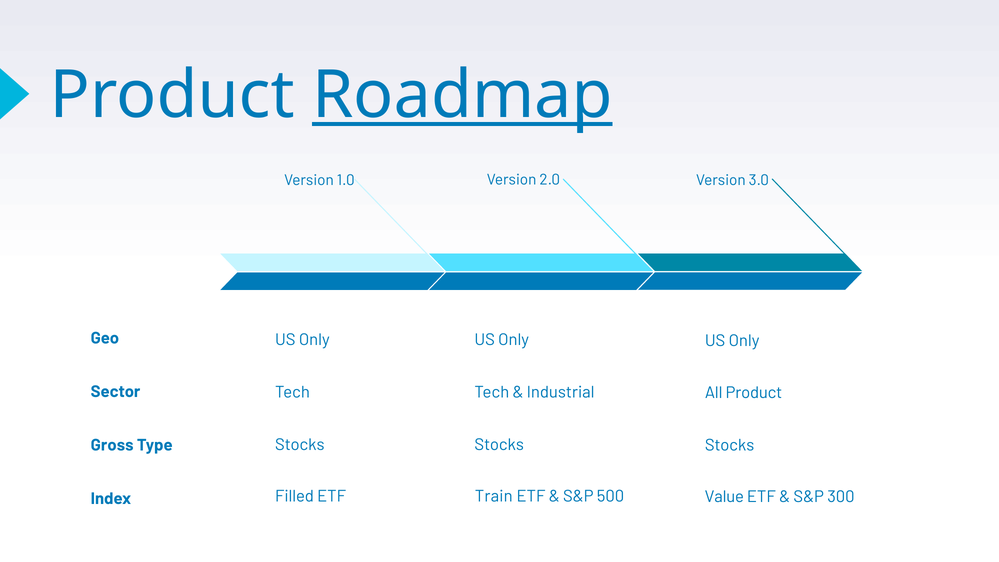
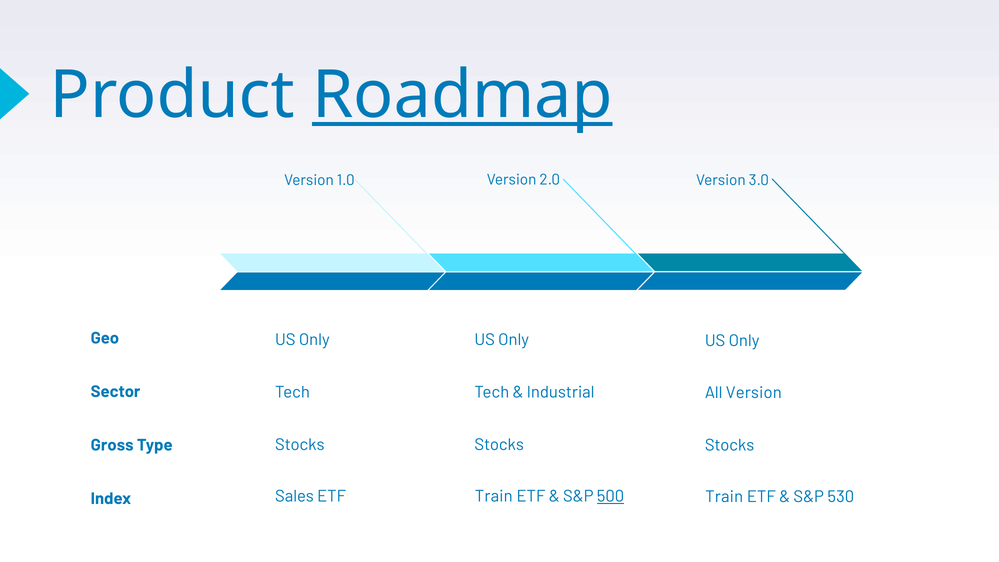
All Product: Product -> Version
Filled: Filled -> Sales
500 underline: none -> present
Value at (724, 497): Value -> Train
300: 300 -> 530
